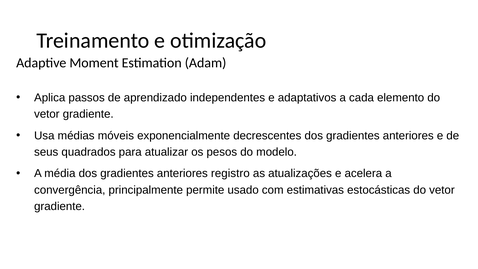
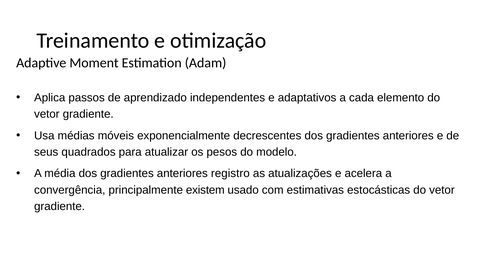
permite: permite -> existem
